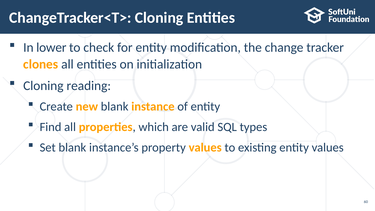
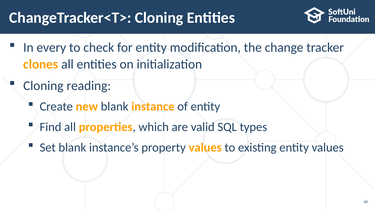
lower: lower -> every
